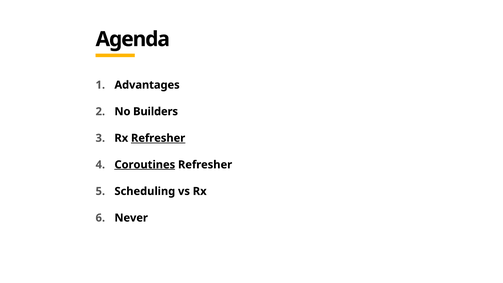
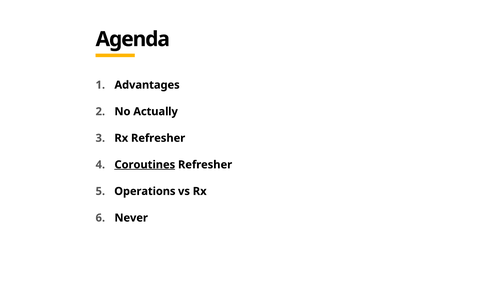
Builders: Builders -> Actually
Refresher at (158, 138) underline: present -> none
Scheduling: Scheduling -> Operations
